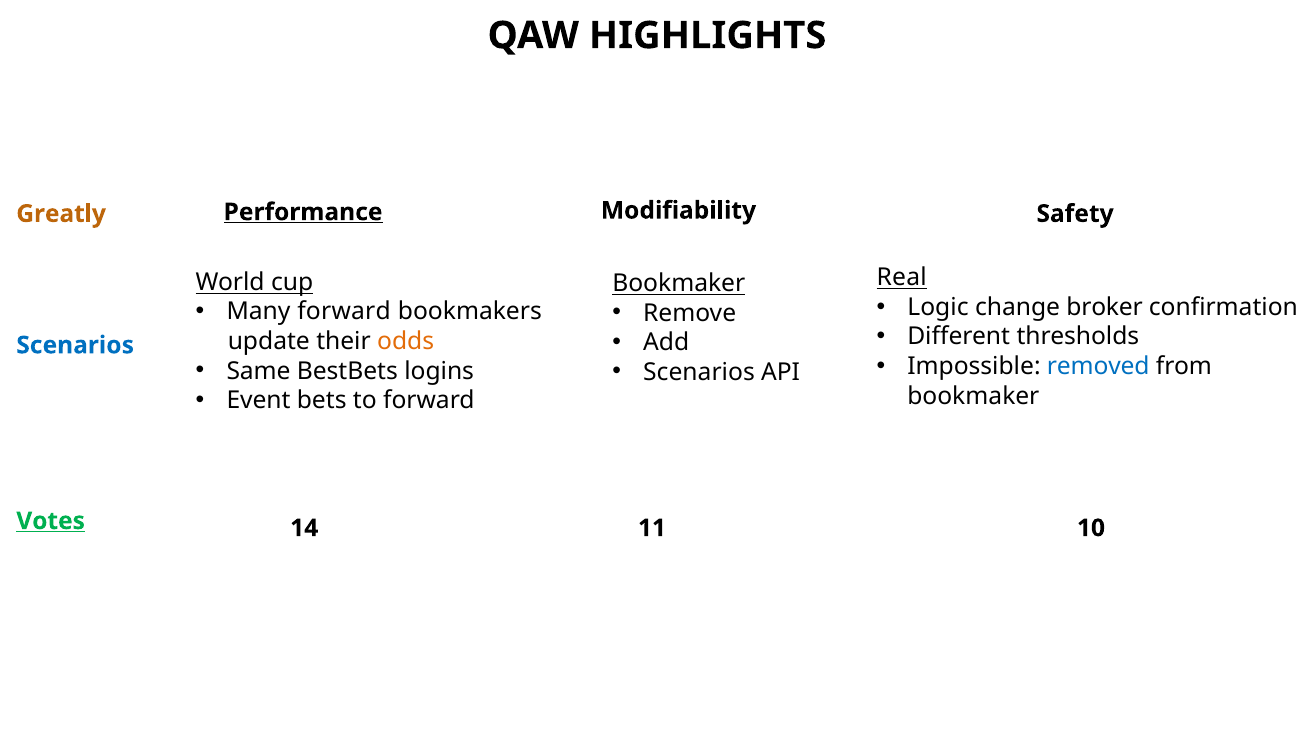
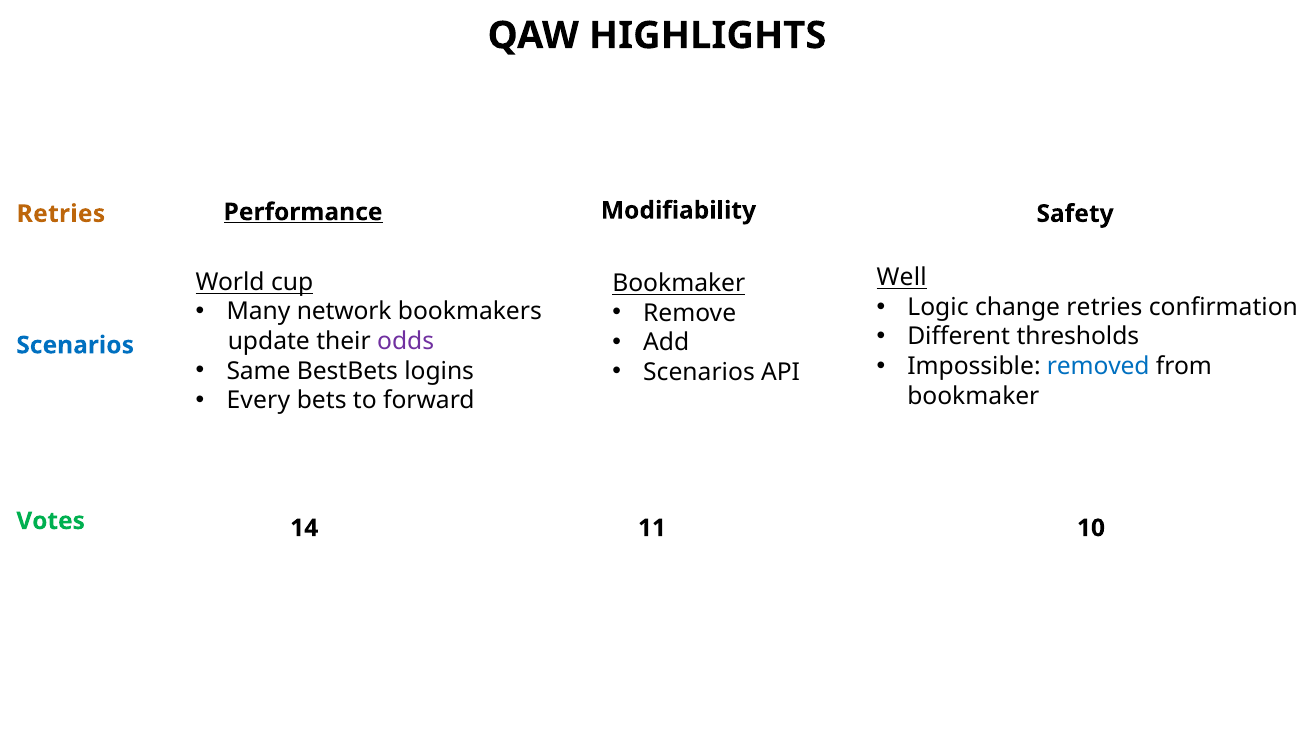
Greatly at (61, 214): Greatly -> Retries
Real: Real -> Well
change broker: broker -> retries
Many forward: forward -> network
odds colour: orange -> purple
Event: Event -> Every
Votes underline: present -> none
